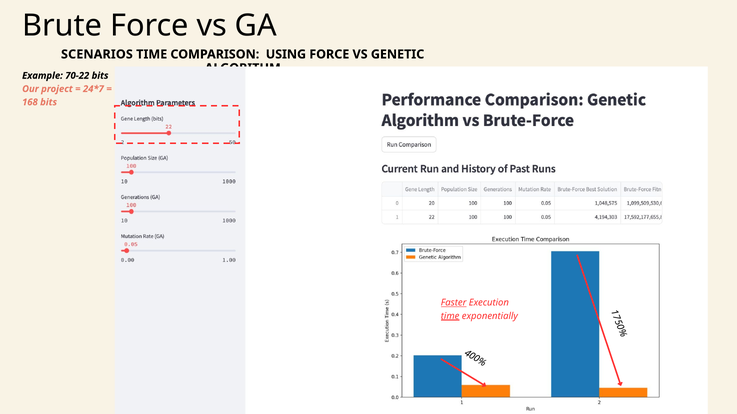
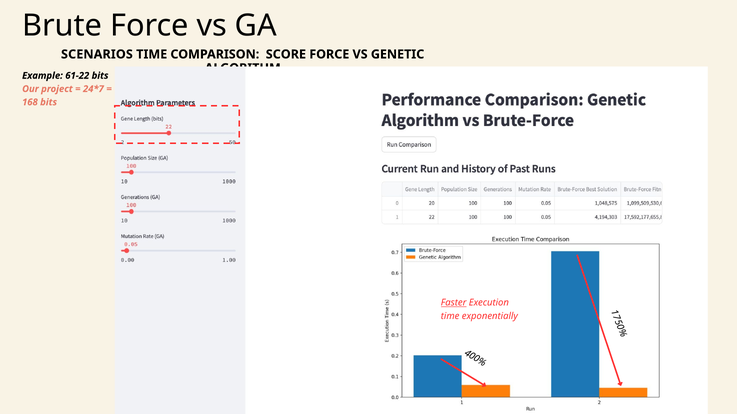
USING: USING -> SCORE
70-22: 70-22 -> 61-22
time at (450, 316) underline: present -> none
